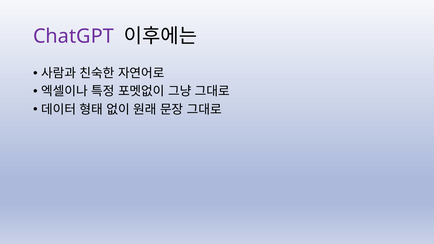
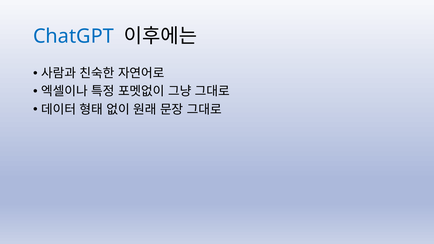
ChatGPT colour: purple -> blue
